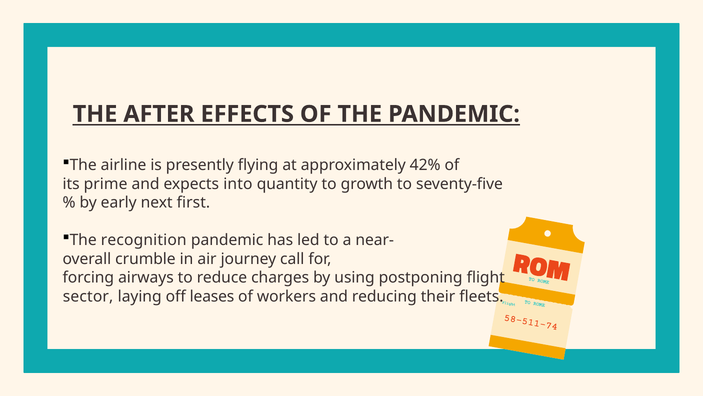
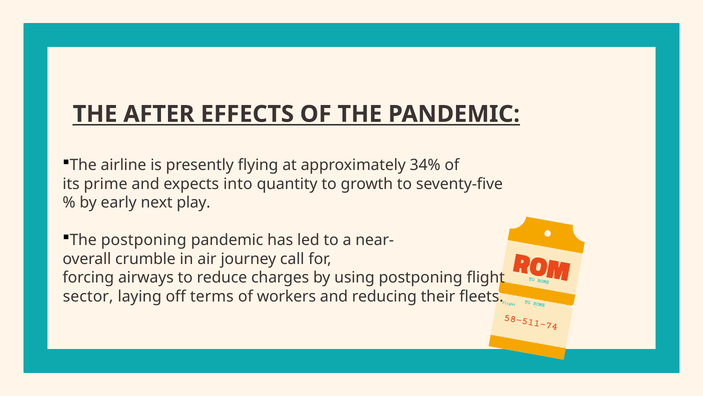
42%: 42% -> 34%
first: first -> play
The recognition: recognition -> postponing
leases: leases -> terms
